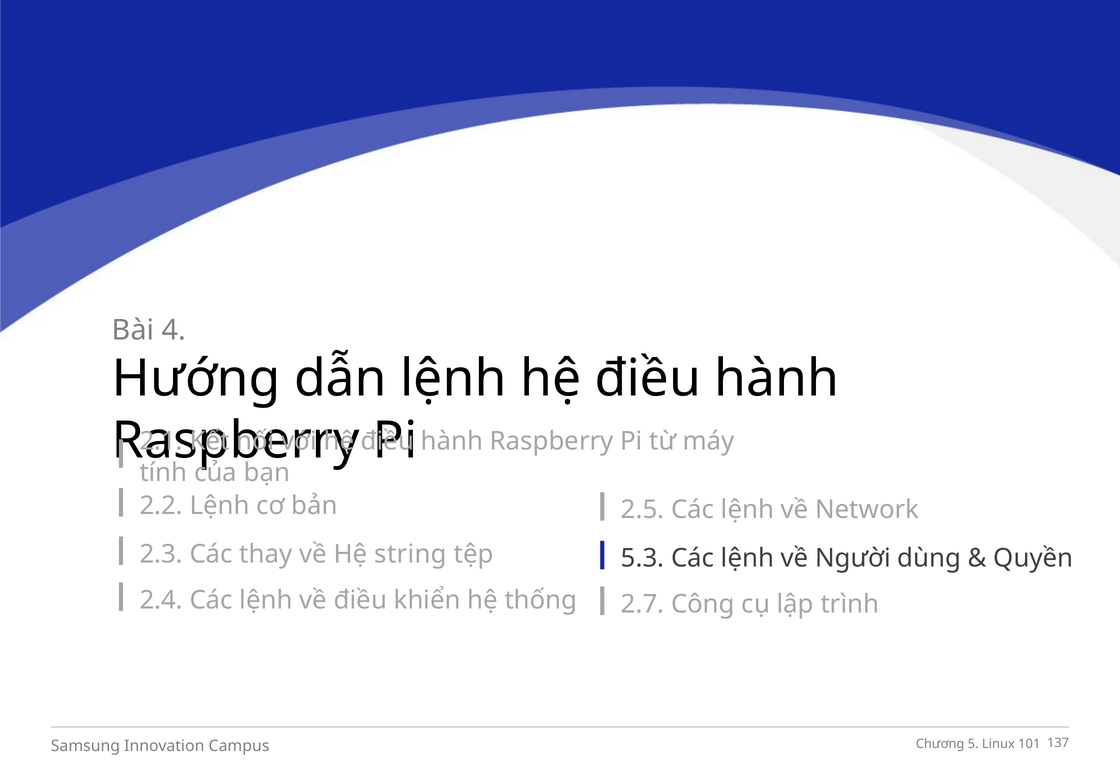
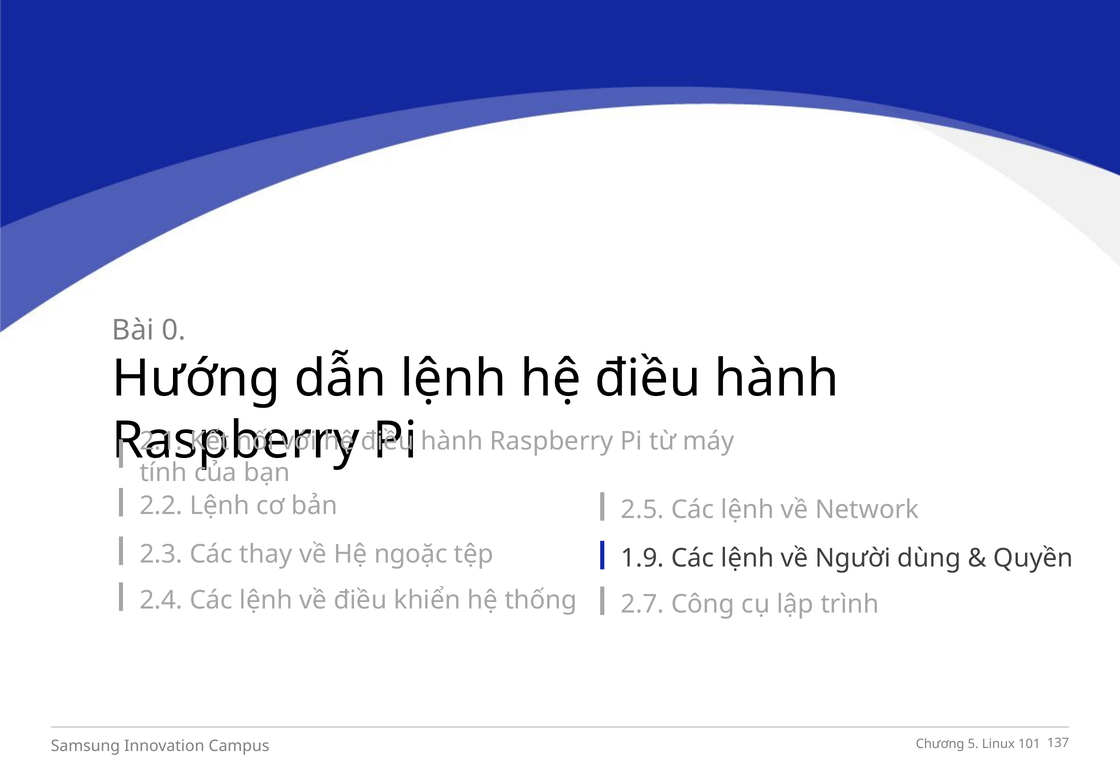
4: 4 -> 0
string: string -> ngoặc
5.3: 5.3 -> 1.9
